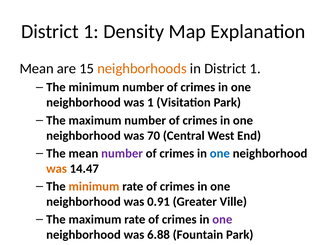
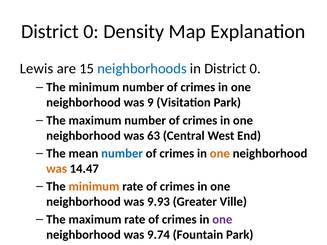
1 at (91, 32): 1 -> 0
Mean at (37, 69): Mean -> Lewis
neighborhoods colour: orange -> blue
in District 1: 1 -> 0
was 1: 1 -> 9
70: 70 -> 63
number at (122, 154) colour: purple -> blue
one at (220, 154) colour: blue -> orange
0.91: 0.91 -> 9.93
6.88: 6.88 -> 9.74
